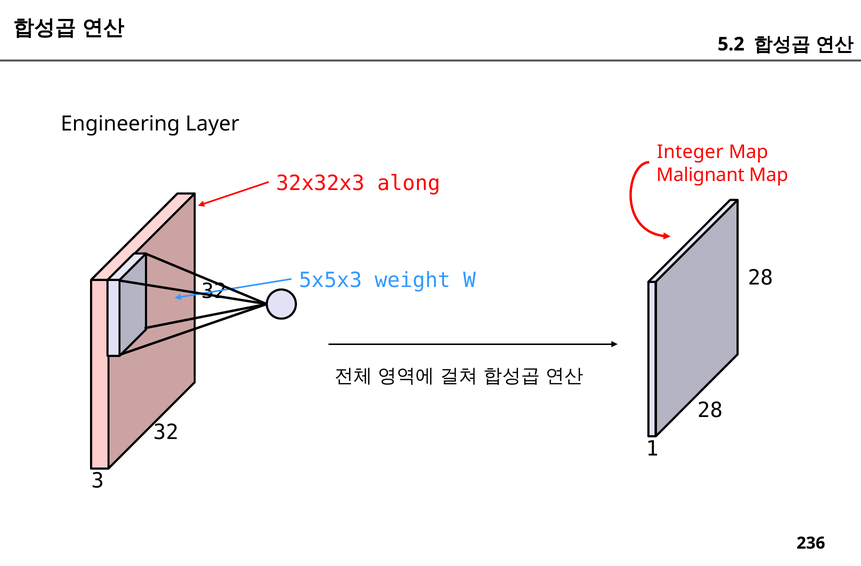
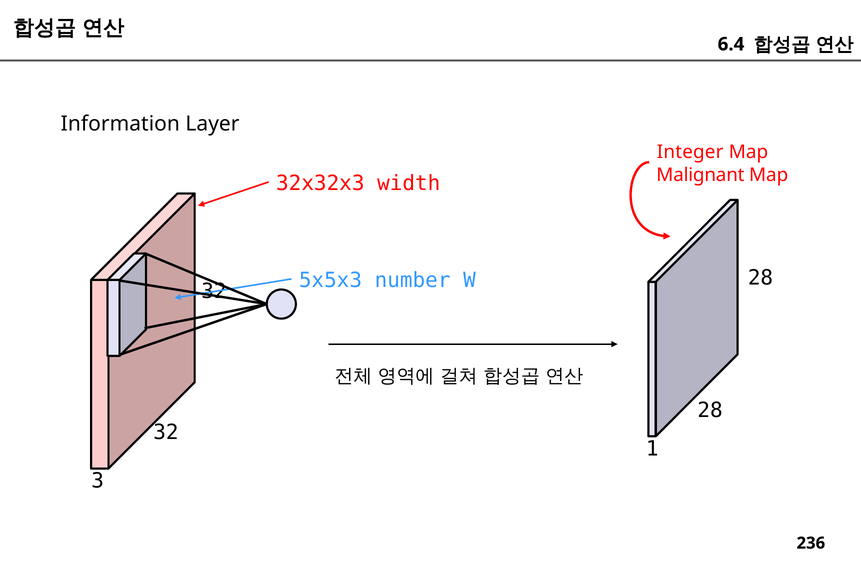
5.2: 5.2 -> 6.4
Engineering: Engineering -> Information
along: along -> width
weight: weight -> number
